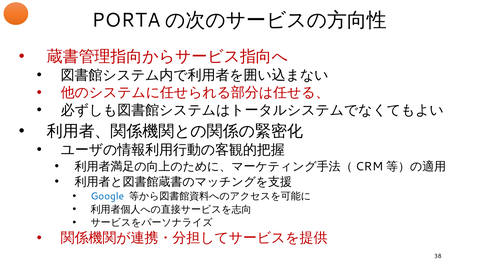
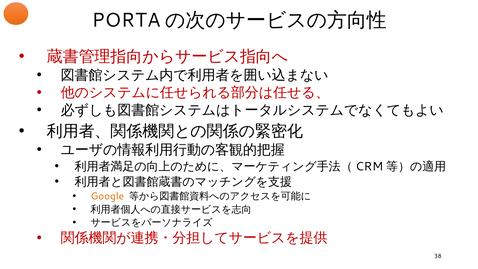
Google colour: blue -> orange
